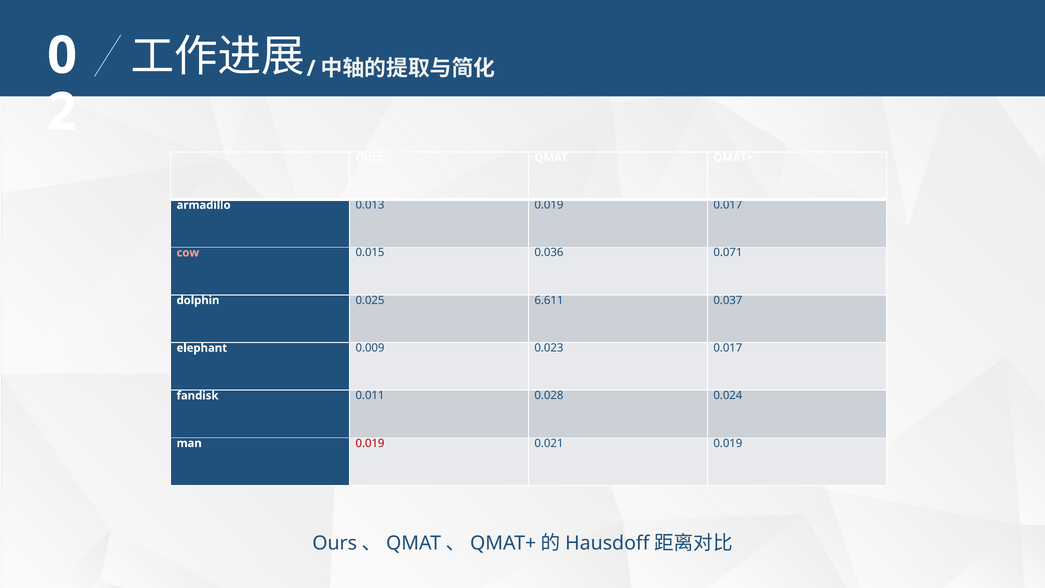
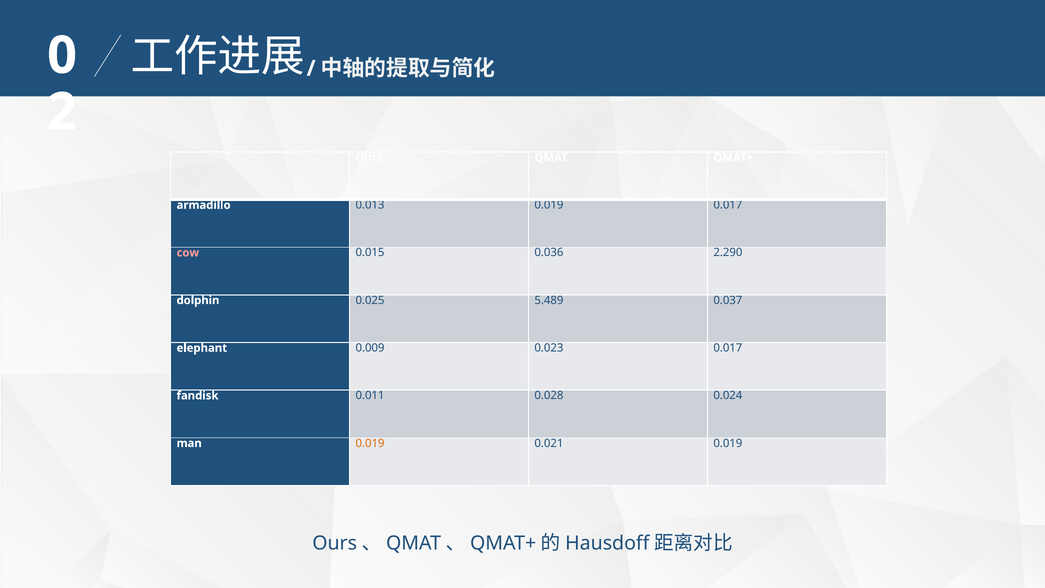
0.071: 0.071 -> 2.290
6.611: 6.611 -> 5.489
0.019 at (370, 443) colour: red -> orange
